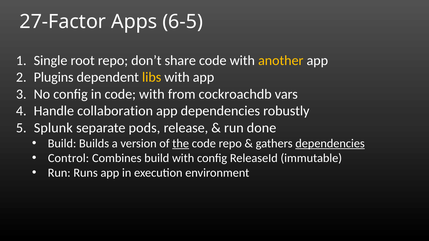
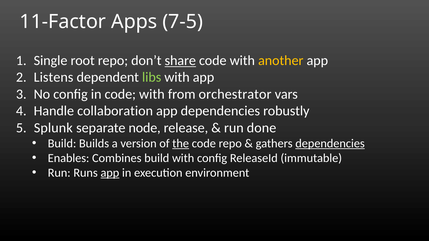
27-Factor: 27-Factor -> 11-Factor
6-5: 6-5 -> 7-5
share underline: none -> present
Plugins: Plugins -> Listens
libs colour: yellow -> light green
cockroachdb: cockroachdb -> orchestrator
pods: pods -> node
Control: Control -> Enables
app at (110, 173) underline: none -> present
